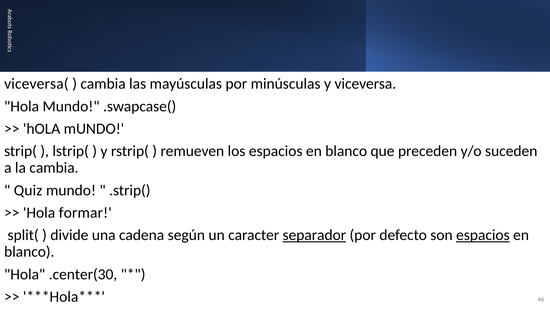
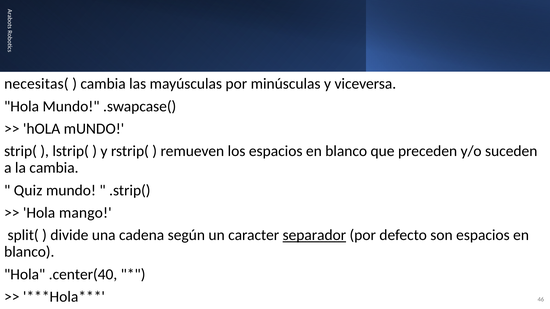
viceversa(: viceversa( -> necesitas(
formar: formar -> mango
espacios at (483, 235) underline: present -> none
.center(30: .center(30 -> .center(40
